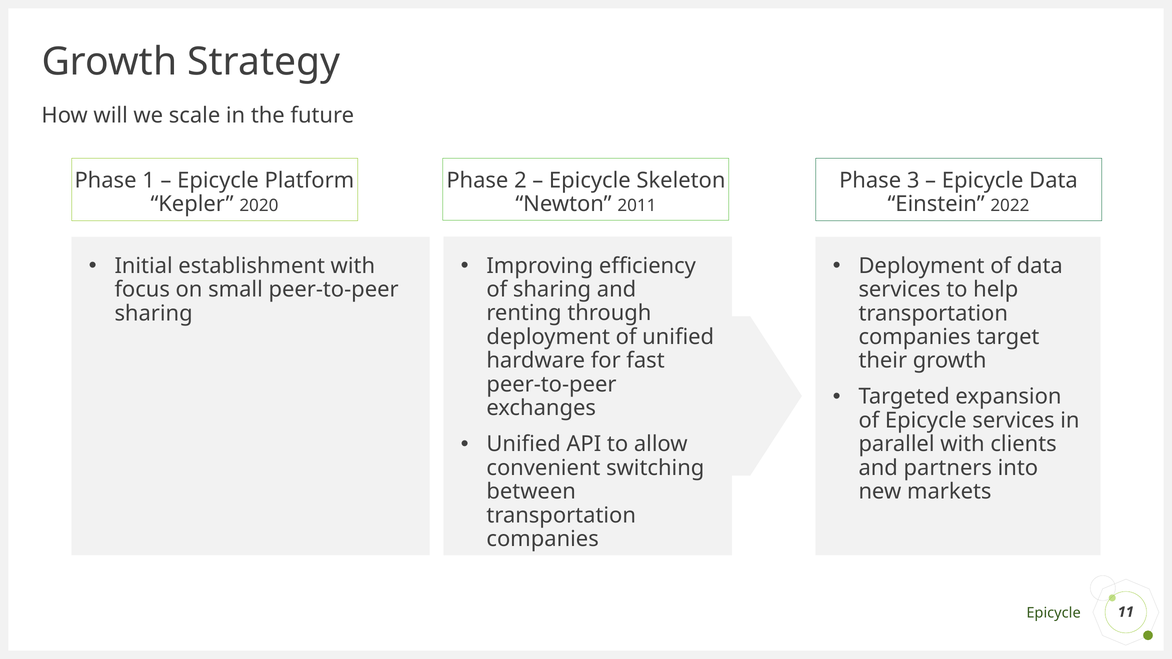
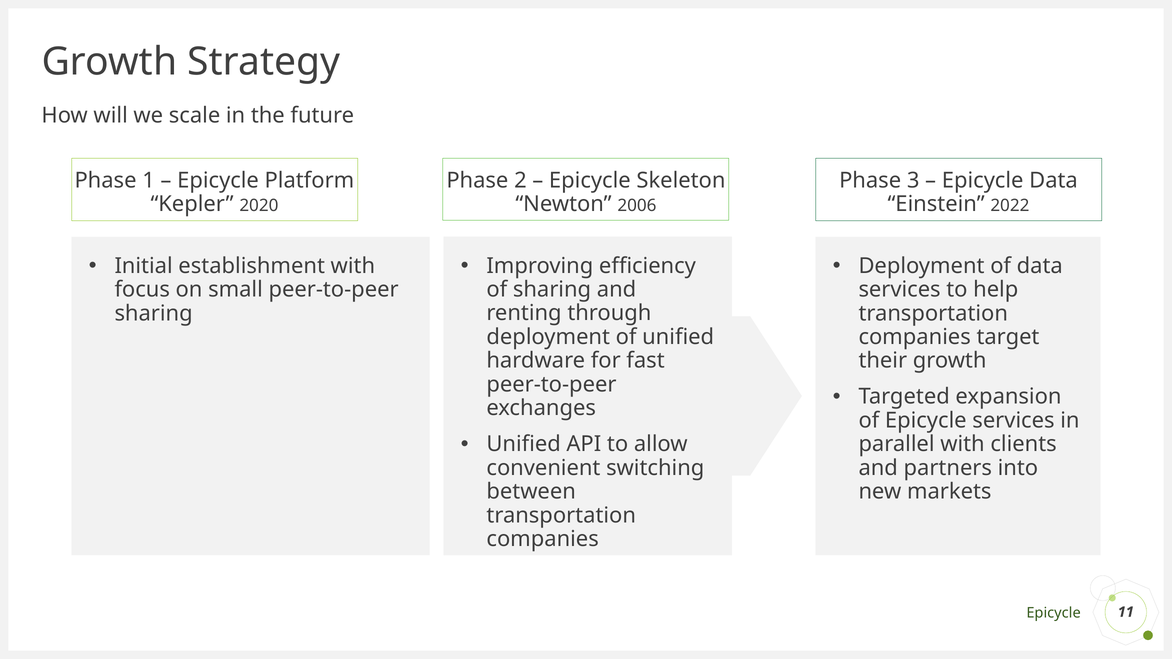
2011: 2011 -> 2006
